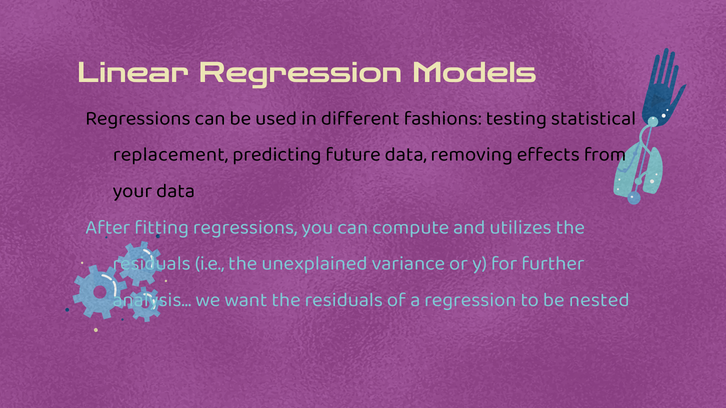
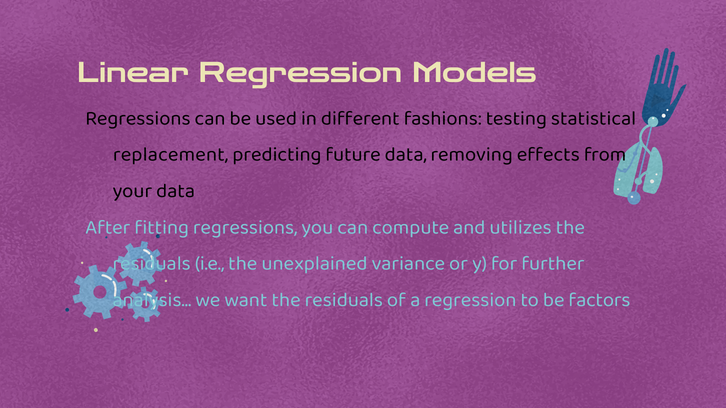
nested: nested -> factors
